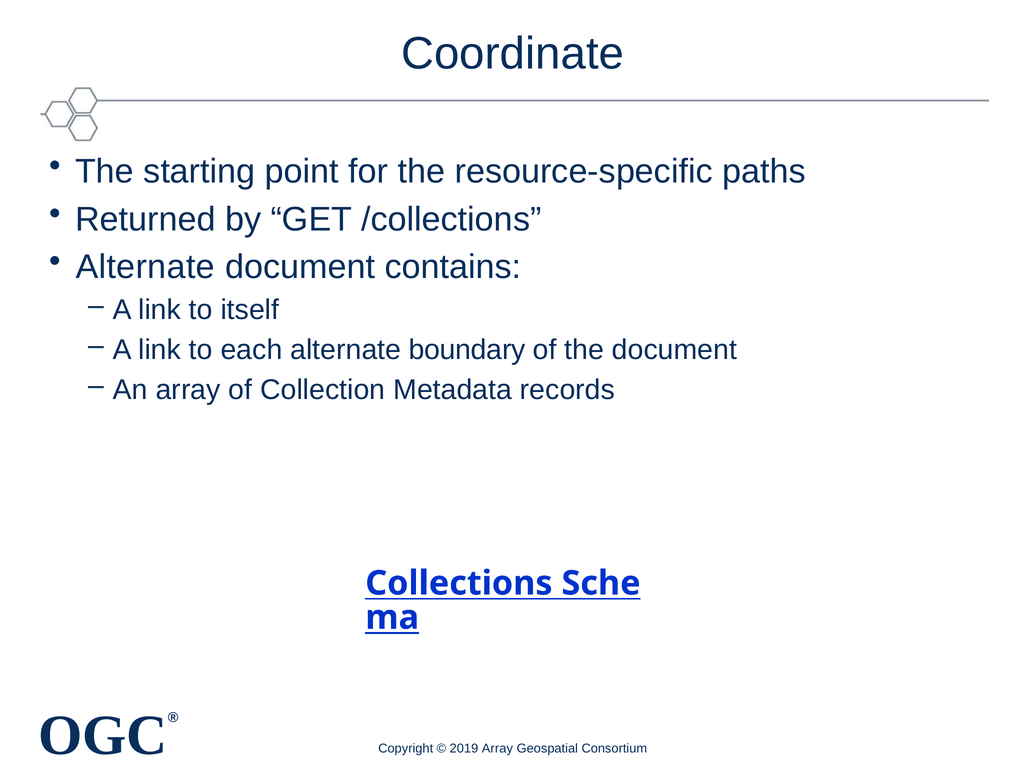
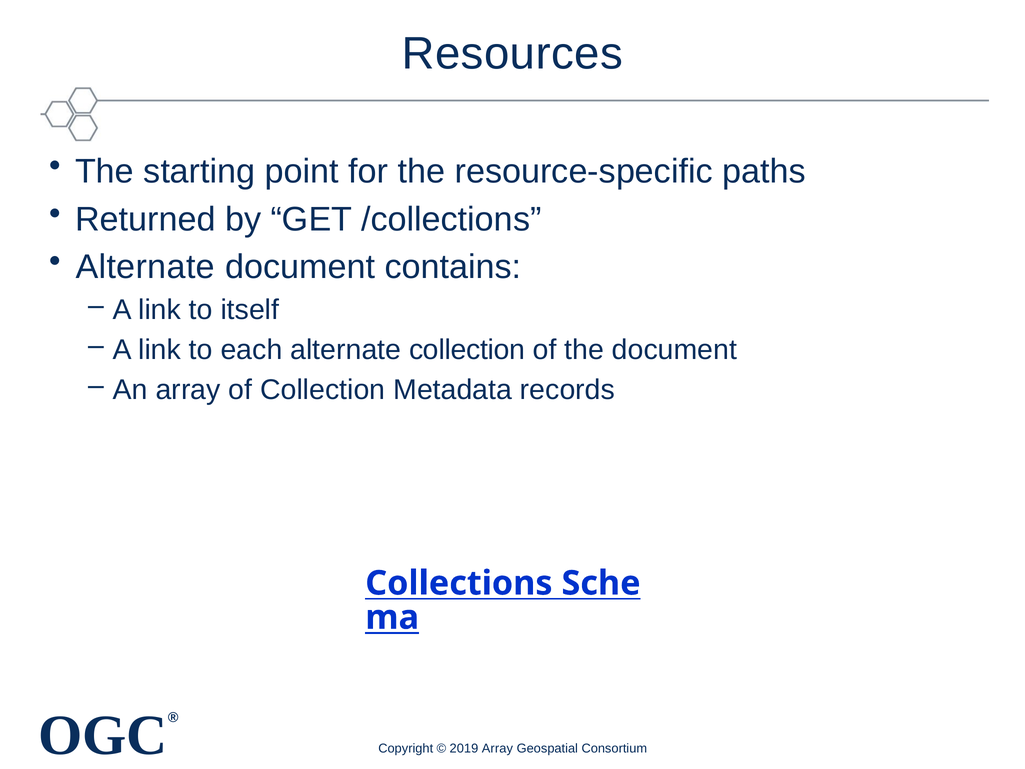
Coordinate: Coordinate -> Resources
alternate boundary: boundary -> collection
